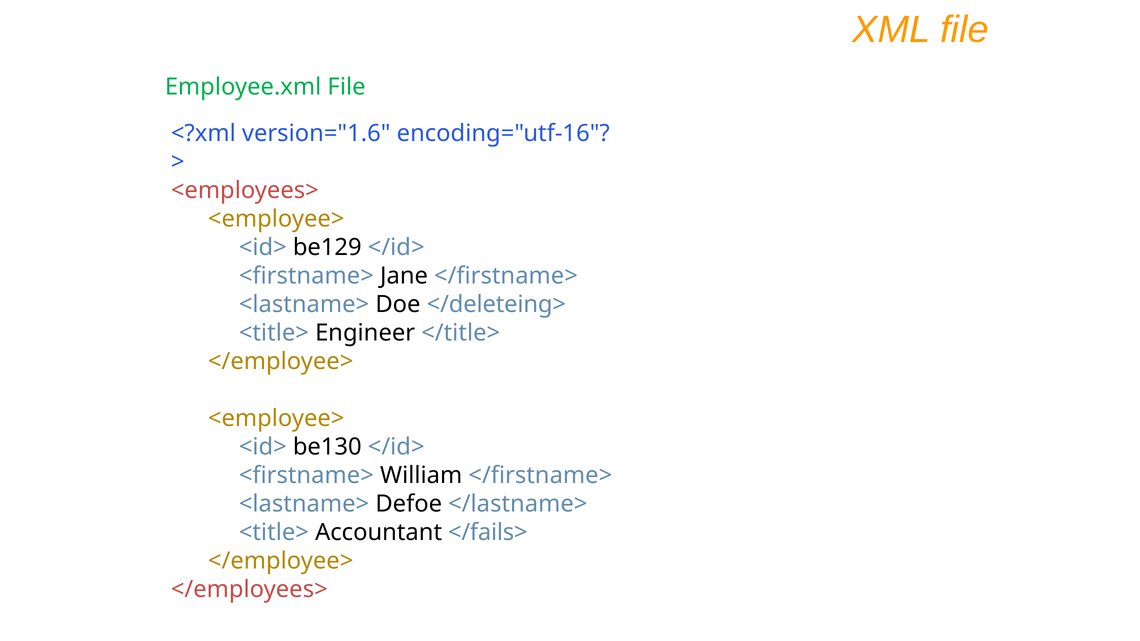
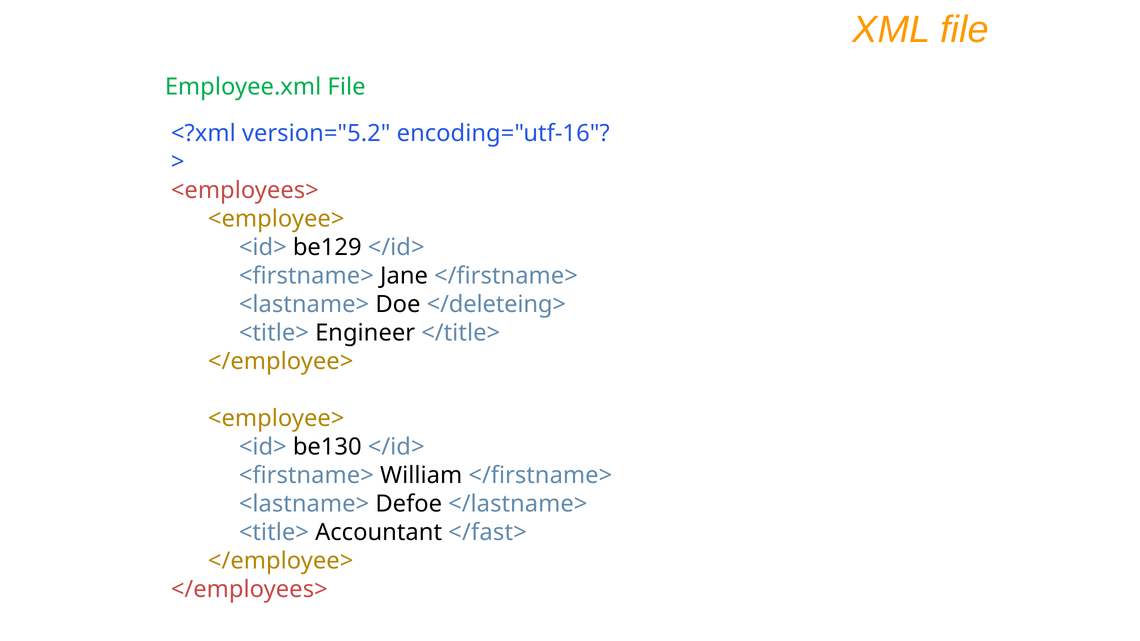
version="1.6: version="1.6 -> version="5.2
</fails>: </fails> -> </fast>
